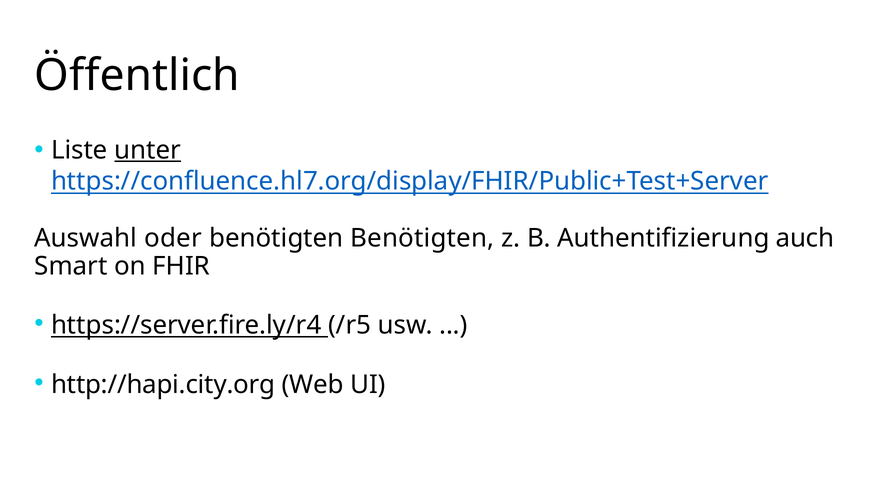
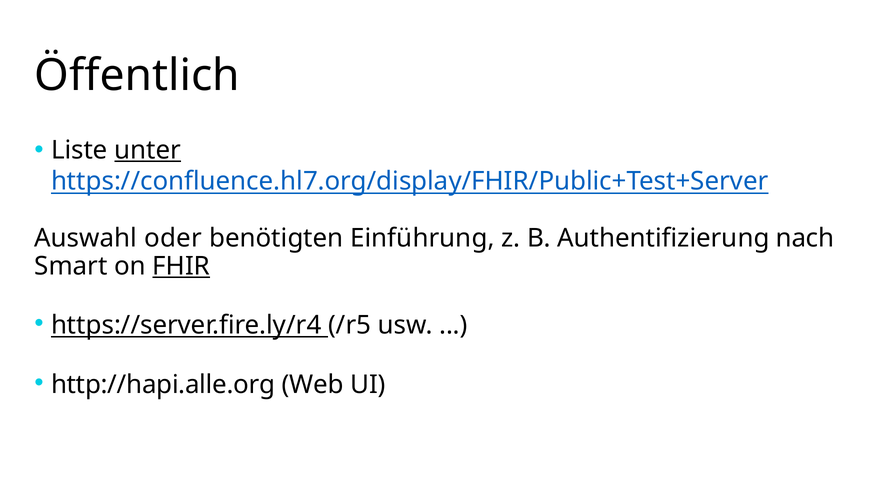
benötigten Benötigten: Benötigten -> Einführung
auch: auch -> nach
FHIR underline: none -> present
http://hapi.city.org: http://hapi.city.org -> http://hapi.alle.org
